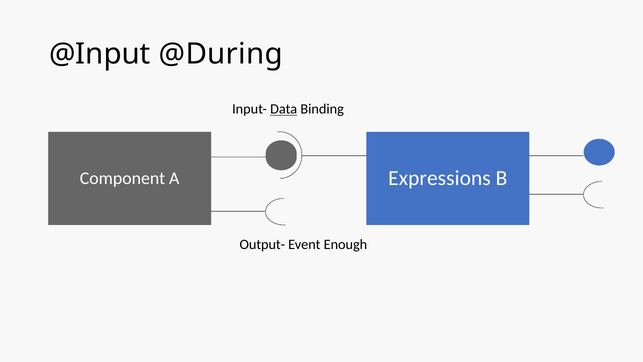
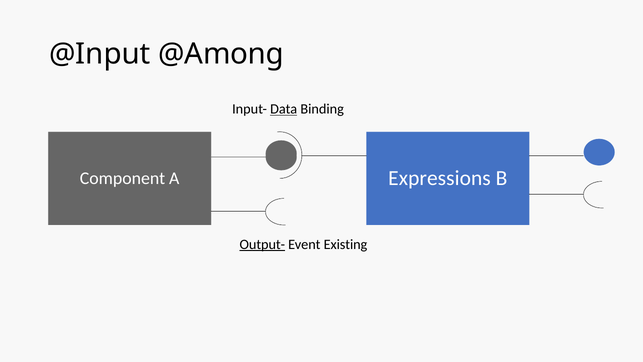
@During: @During -> @Among
Output- underline: none -> present
Enough: Enough -> Existing
